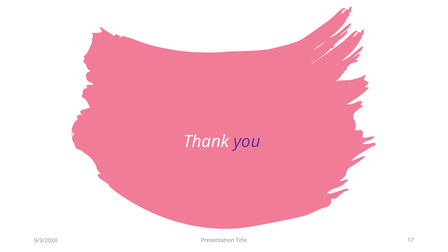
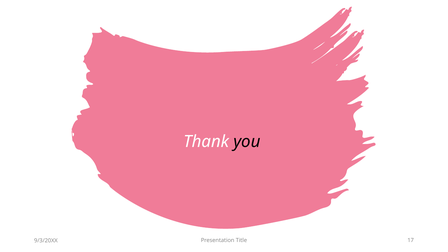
you colour: purple -> black
